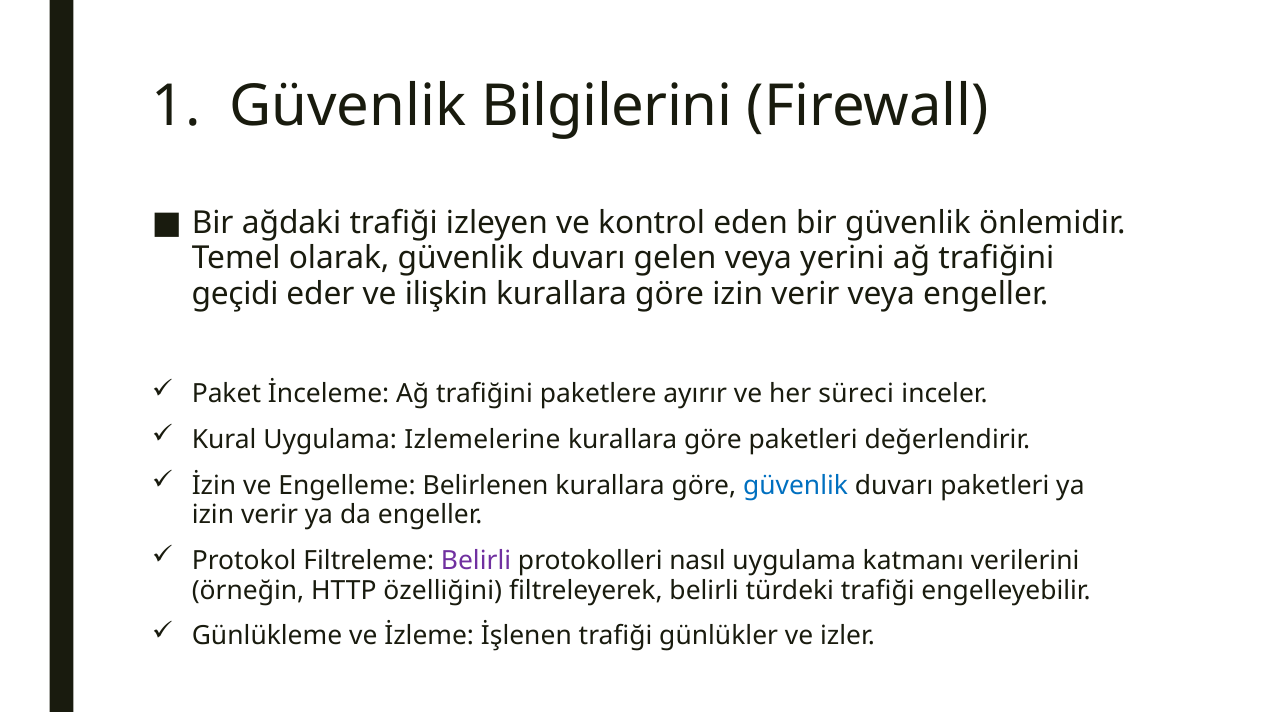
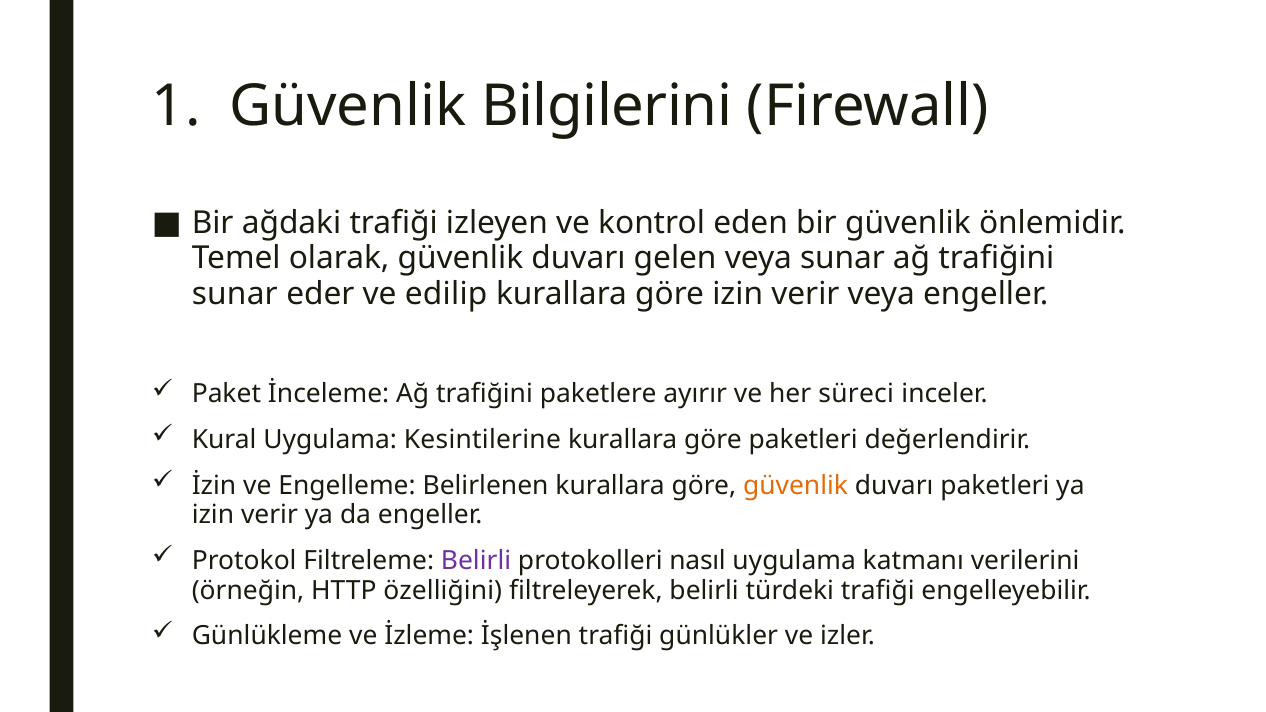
veya yerini: yerini -> sunar
geçidi at (235, 294): geçidi -> sunar
ilişkin: ilişkin -> edilip
Izlemelerine: Izlemelerine -> Kesintilerine
güvenlik at (796, 486) colour: blue -> orange
